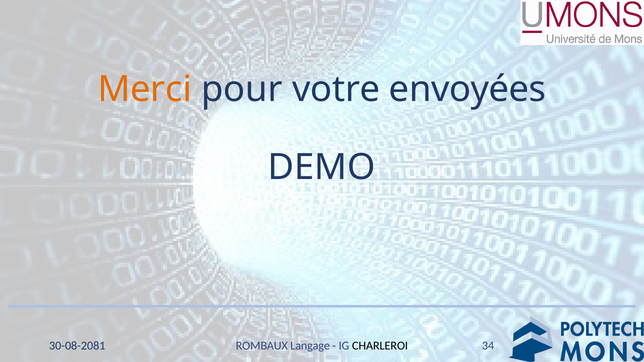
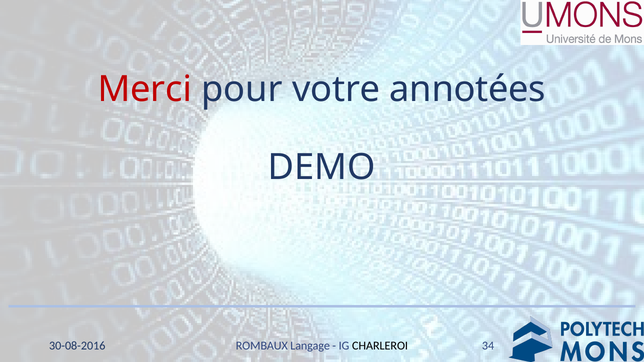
Merci colour: orange -> red
envoyées: envoyées -> annotées
30-08-2081: 30-08-2081 -> 30-08-2016
